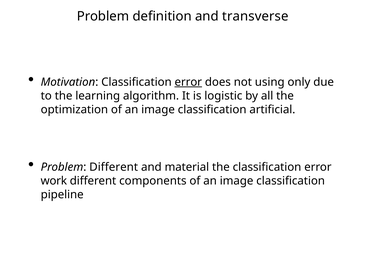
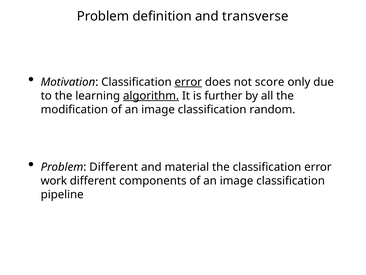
using: using -> score
algorithm underline: none -> present
logistic: logistic -> further
optimization: optimization -> modification
artificial: artificial -> random
